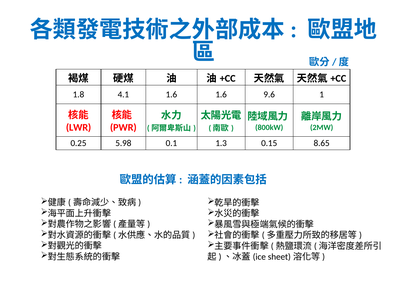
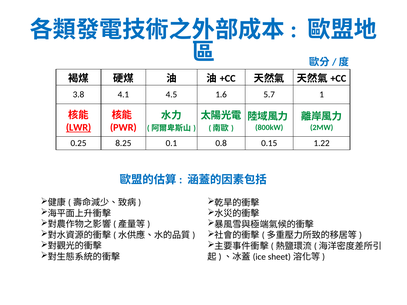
1.8: 1.8 -> 3.8
4.1 1.6: 1.6 -> 4.5
9.6: 9.6 -> 5.7
LWR underline: none -> present
5.98: 5.98 -> 8.25
1.3: 1.3 -> 0.8
8.65: 8.65 -> 1.22
